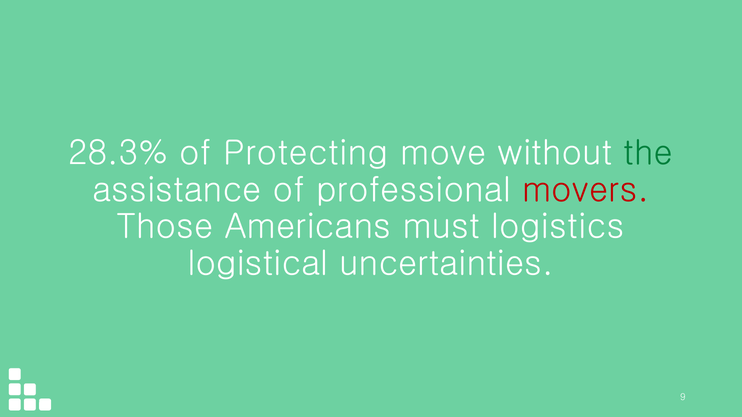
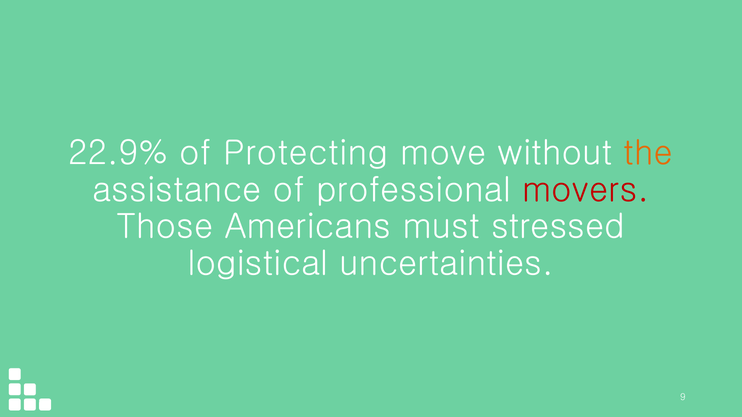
28.3%: 28.3% -> 22.9%
the colour: green -> orange
logistics: logistics -> stressed
